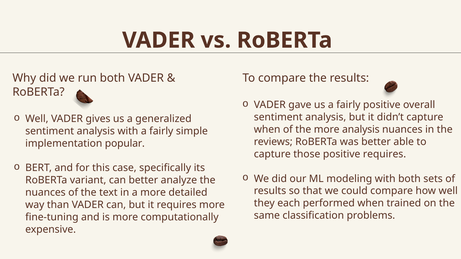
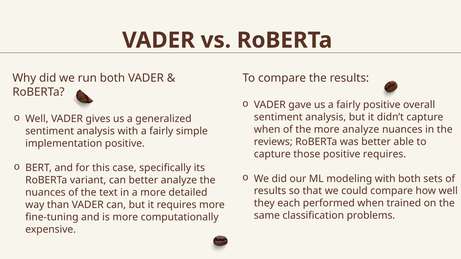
more analysis: analysis -> analyze
implementation popular: popular -> positive
